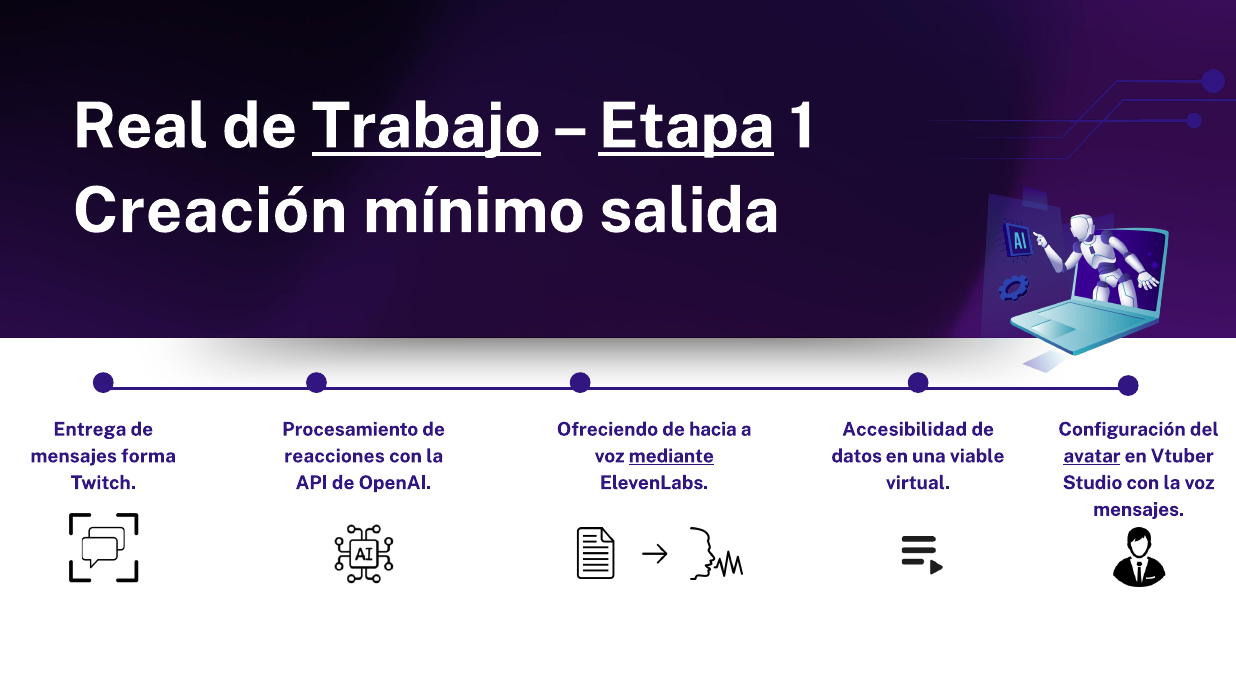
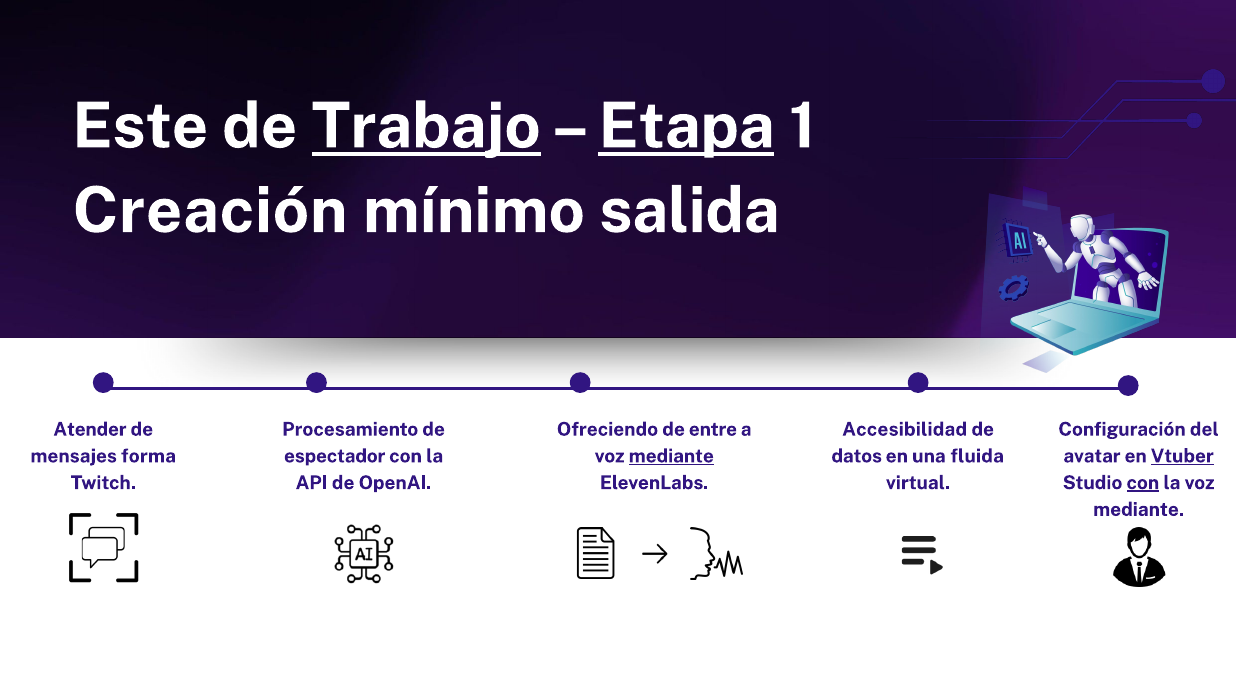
Real: Real -> Este
Entrega: Entrega -> Atender
hacia: hacia -> entre
avatar underline: present -> none
Vtuber underline: none -> present
reacciones: reacciones -> espectador
viable: viable -> fluida
con at (1143, 483) underline: none -> present
mensajes at (1139, 510): mensajes -> mediante
